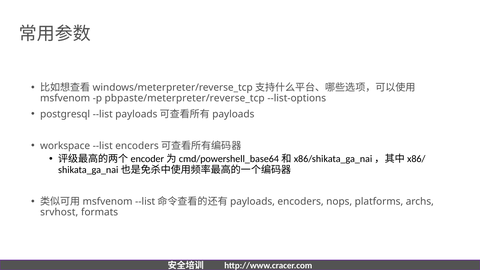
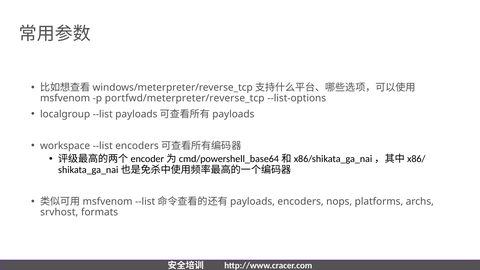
pbpaste/meterpreter/reverse_tcp: pbpaste/meterpreter/reverse_tcp -> portfwd/meterpreter/reverse_tcp
postgresql: postgresql -> localgroup
